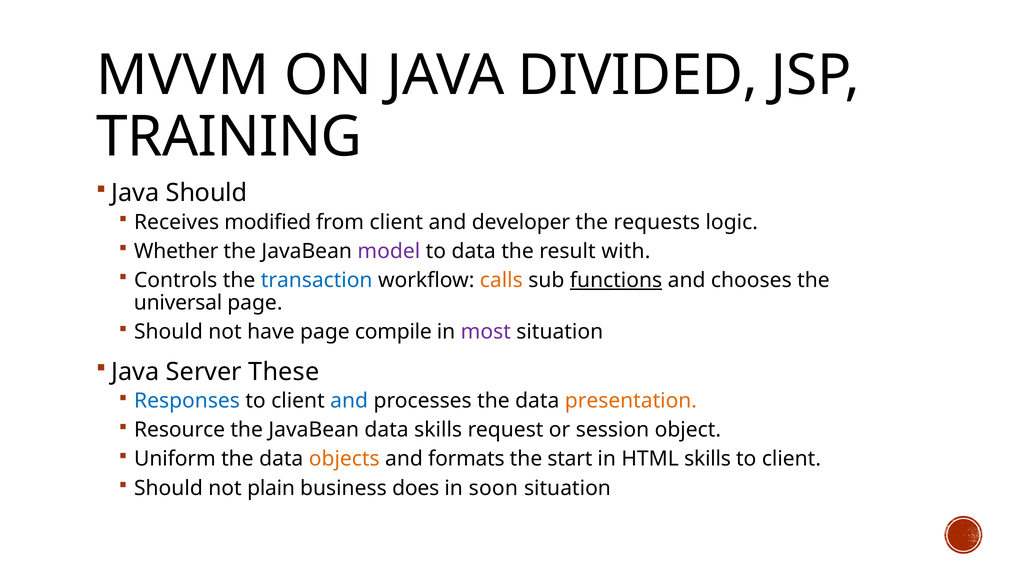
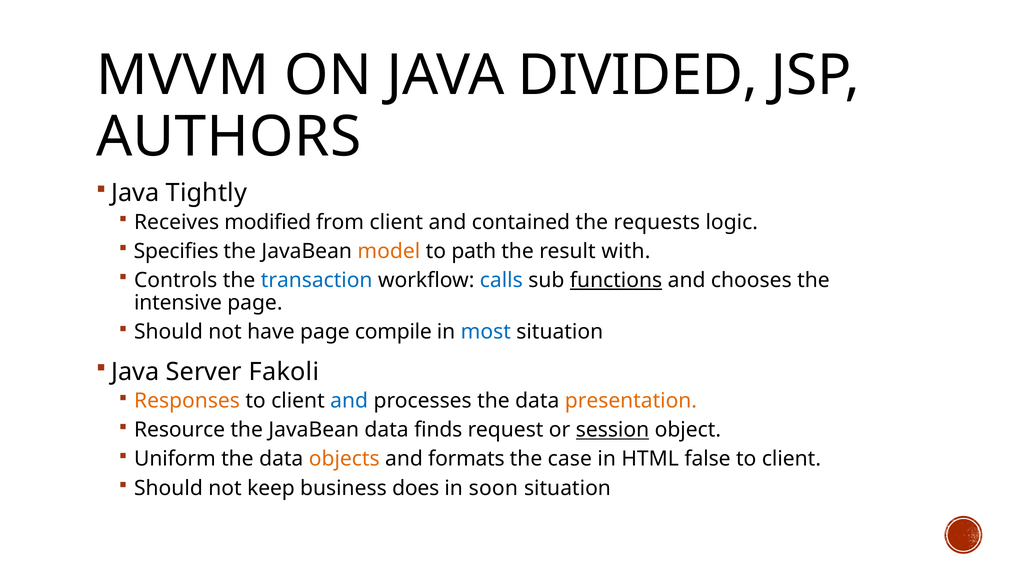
TRAINING: TRAINING -> AUTHORS
Java Should: Should -> Tightly
developer: developer -> contained
Whether: Whether -> Specifies
model colour: purple -> orange
to data: data -> path
calls colour: orange -> blue
universal: universal -> intensive
most colour: purple -> blue
These: These -> Fakoli
Responses colour: blue -> orange
data skills: skills -> finds
session underline: none -> present
start: start -> case
HTML skills: skills -> false
plain: plain -> keep
